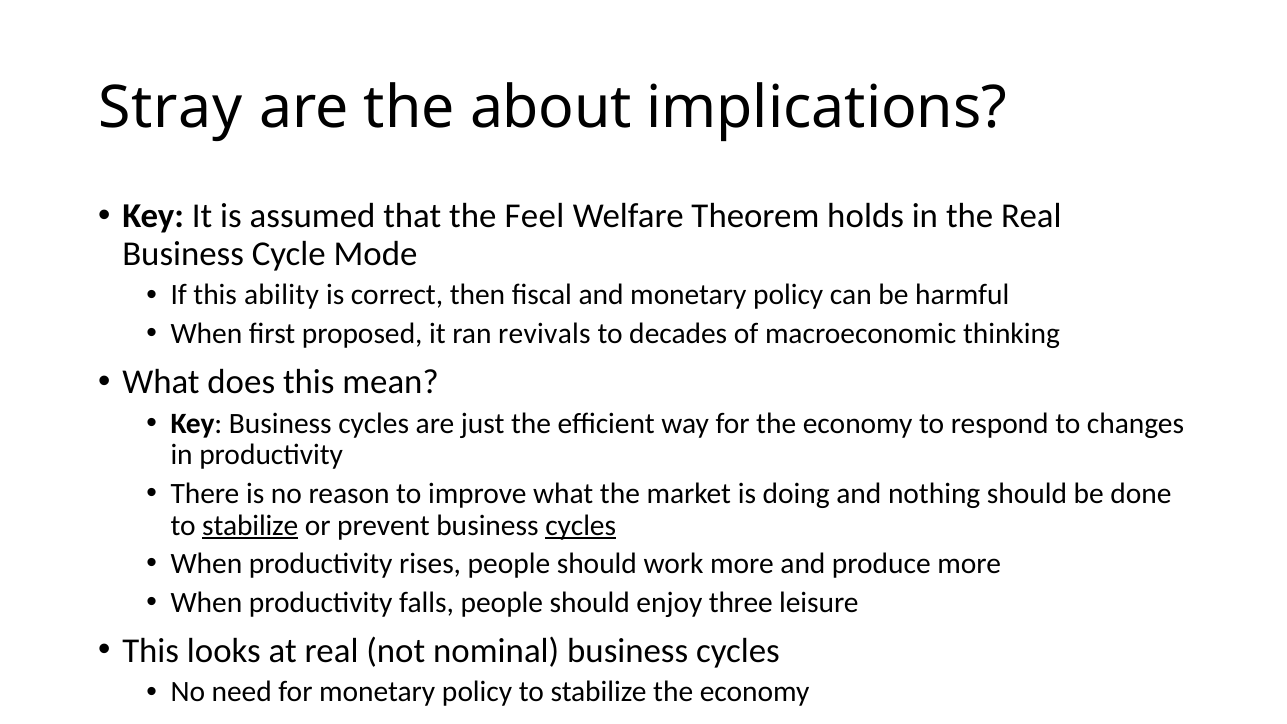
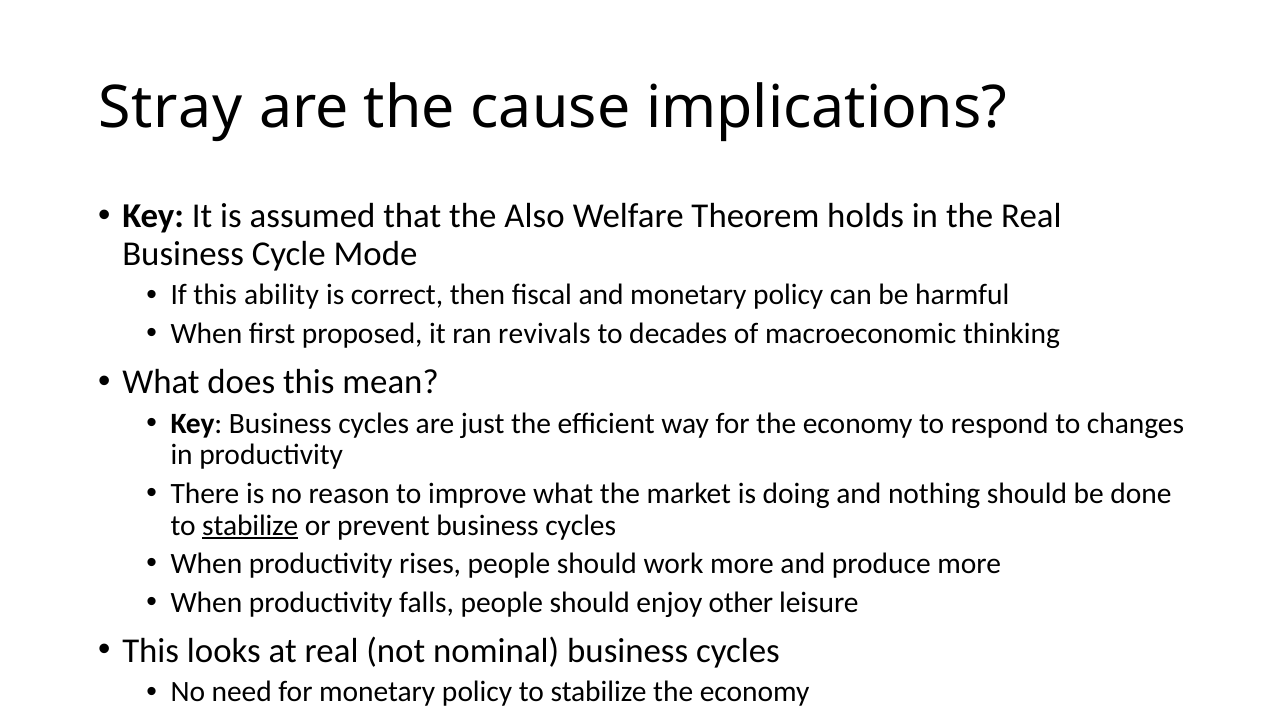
about: about -> cause
Feel: Feel -> Also
cycles at (581, 526) underline: present -> none
three: three -> other
